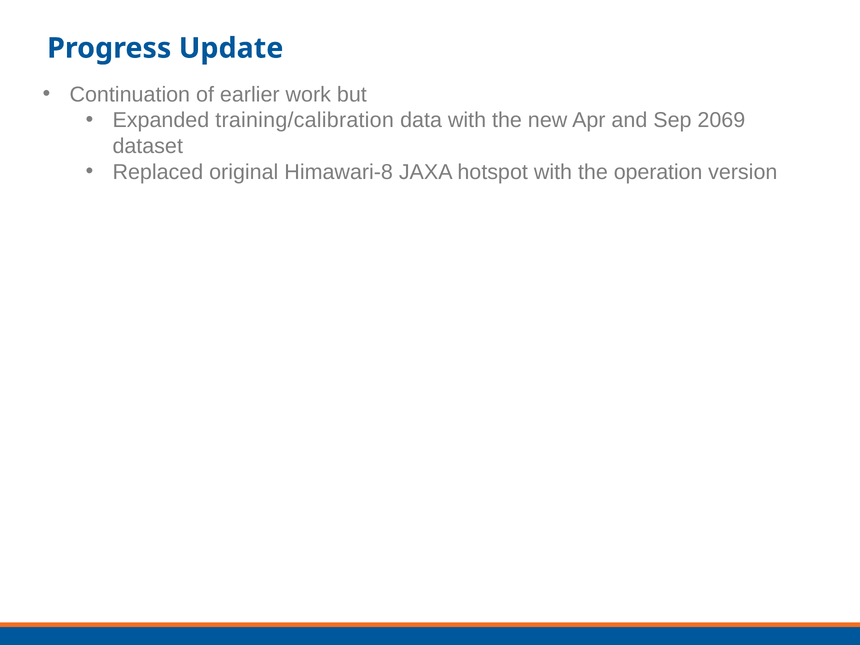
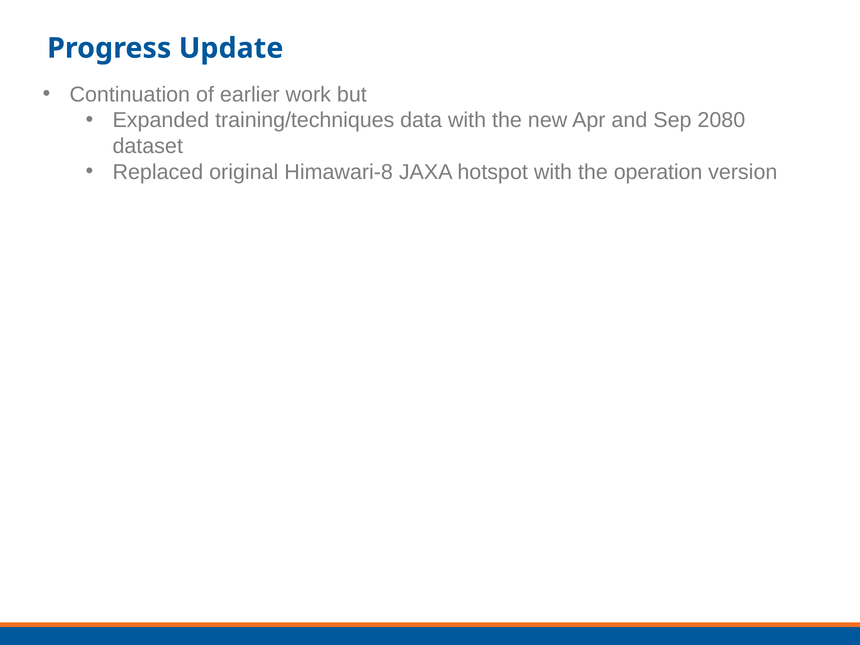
training/calibration: training/calibration -> training/techniques
2069: 2069 -> 2080
